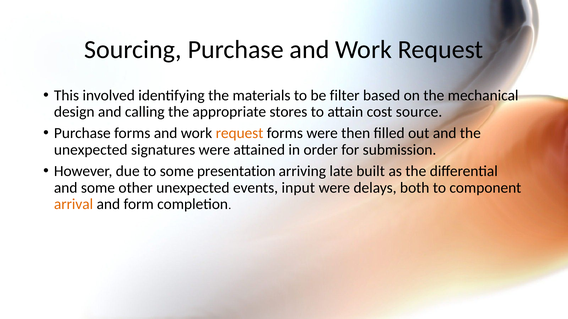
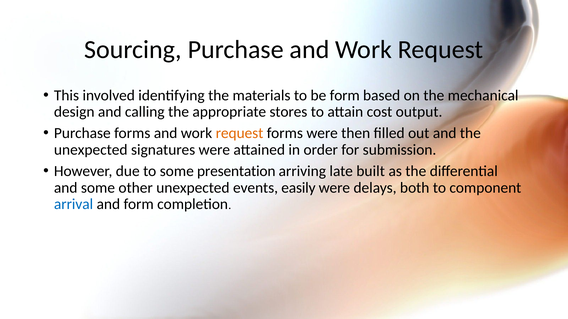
be filter: filter -> form
source: source -> output
input: input -> easily
arrival colour: orange -> blue
